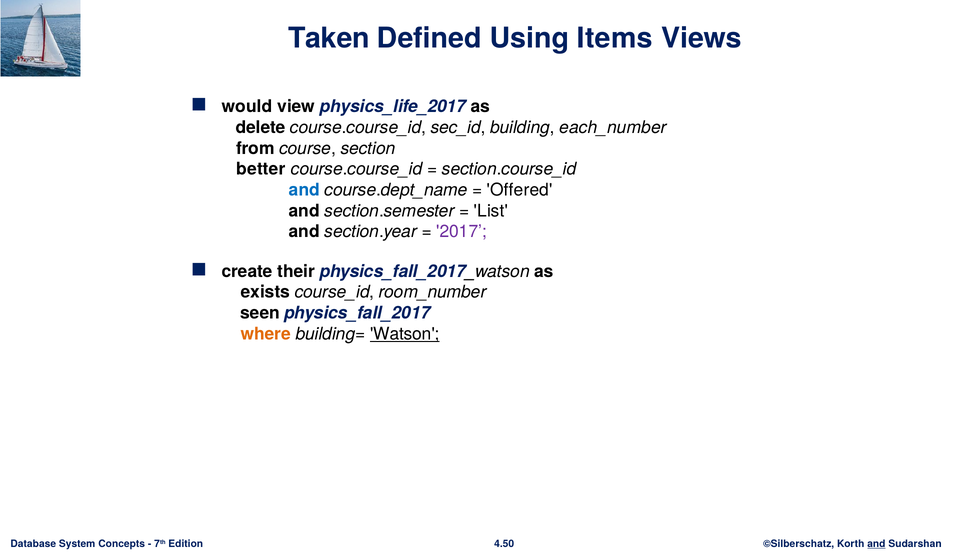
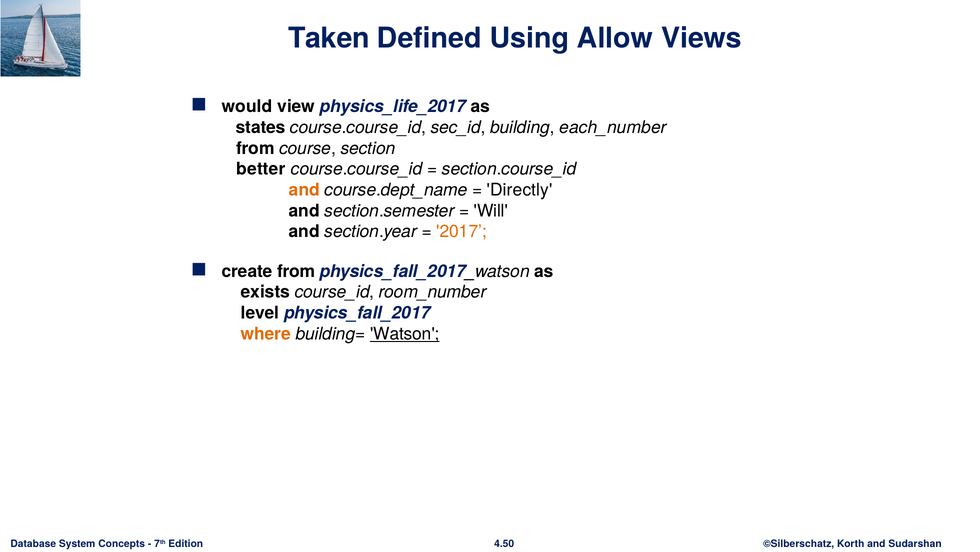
Items: Items -> Allow
delete: delete -> states
and at (304, 190) colour: blue -> orange
Offered: Offered -> Directly
List: List -> Will
2017 colour: purple -> orange
create their: their -> from
seen: seen -> level
and at (876, 543) underline: present -> none
